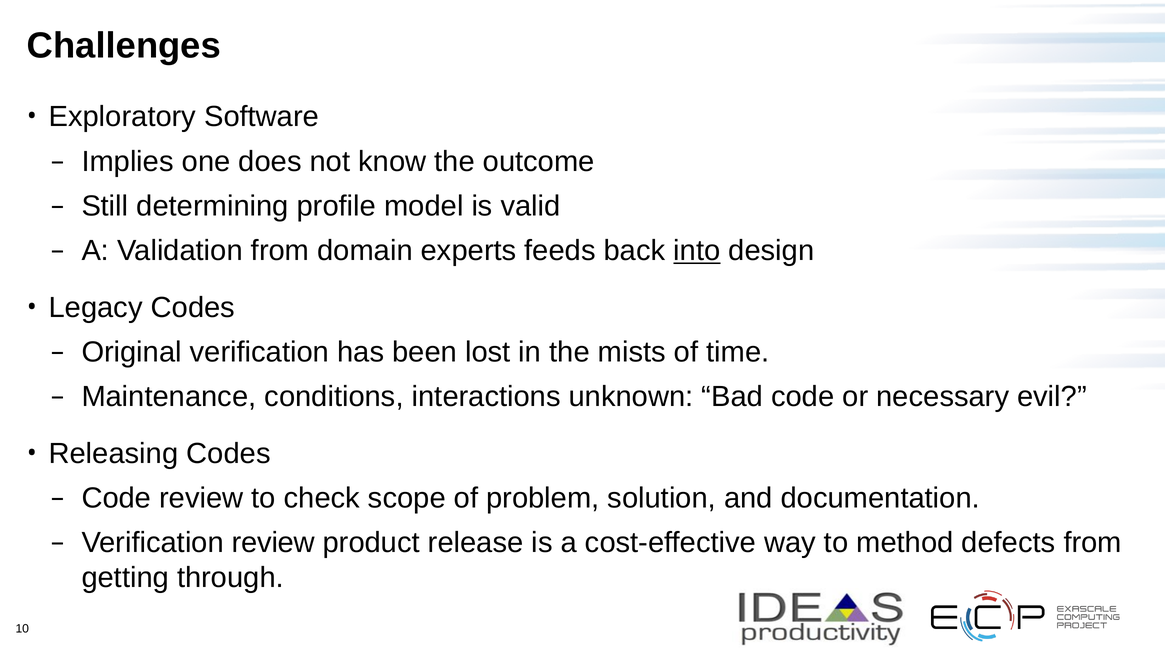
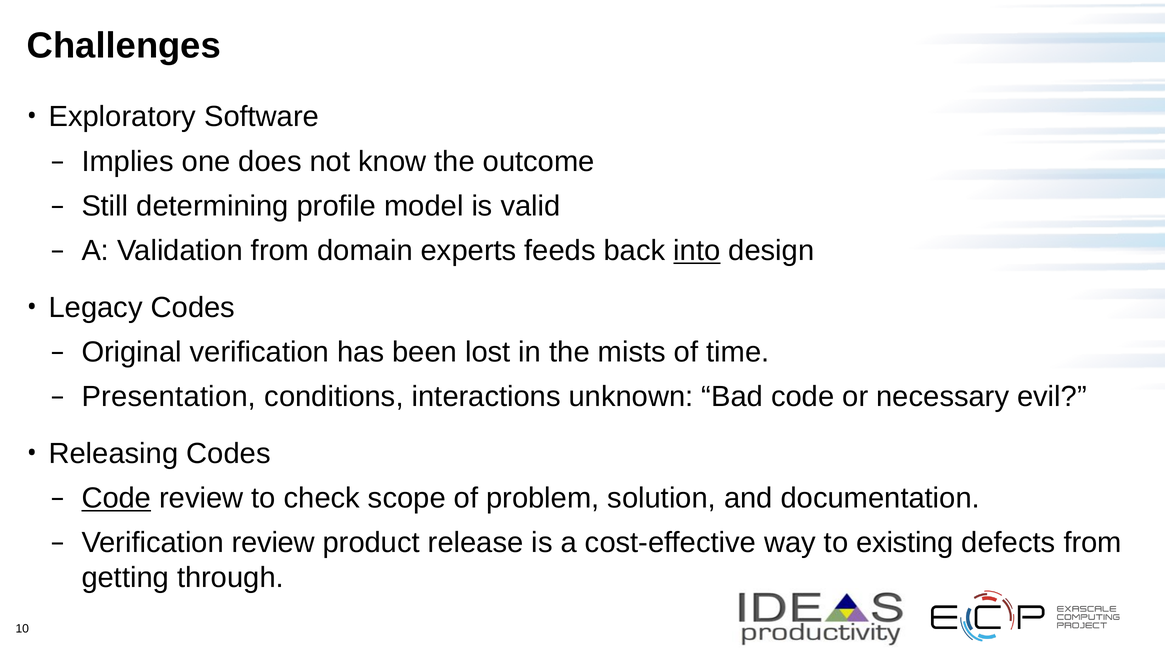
Maintenance: Maintenance -> Presentation
Code at (116, 499) underline: none -> present
method: method -> existing
